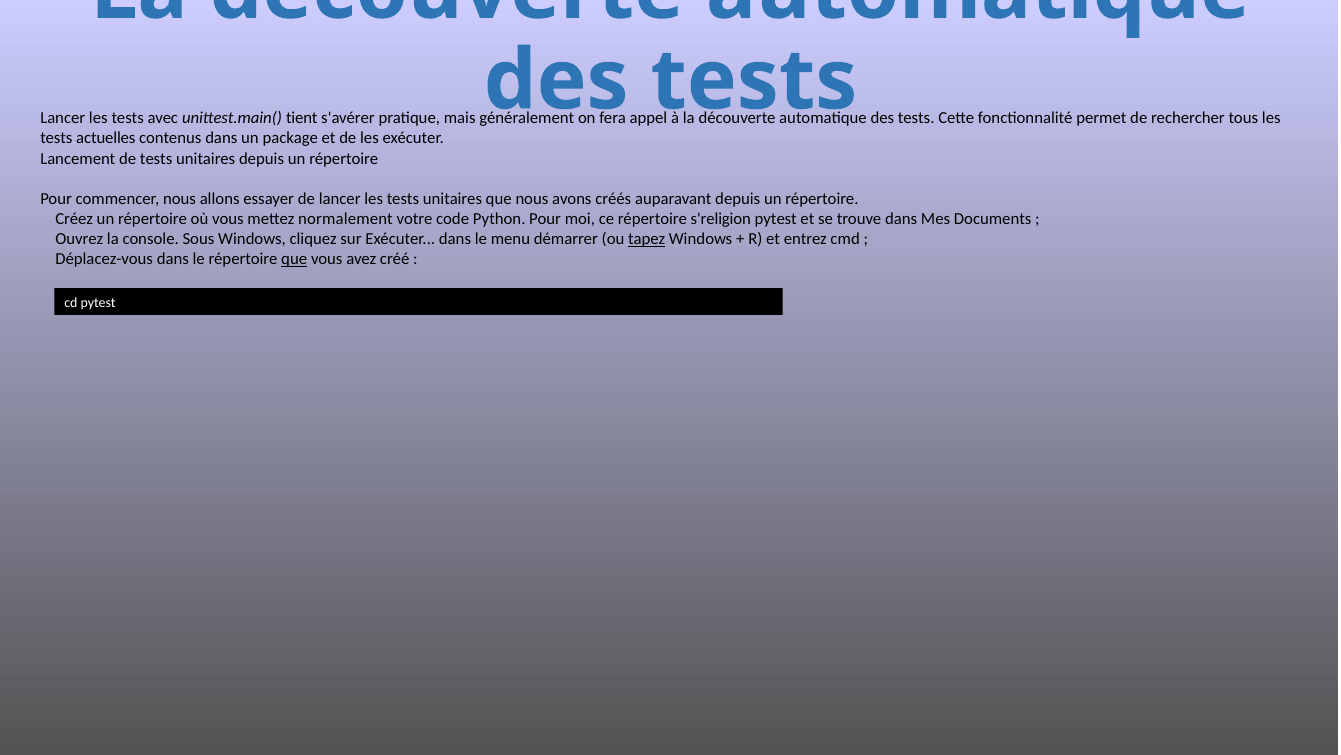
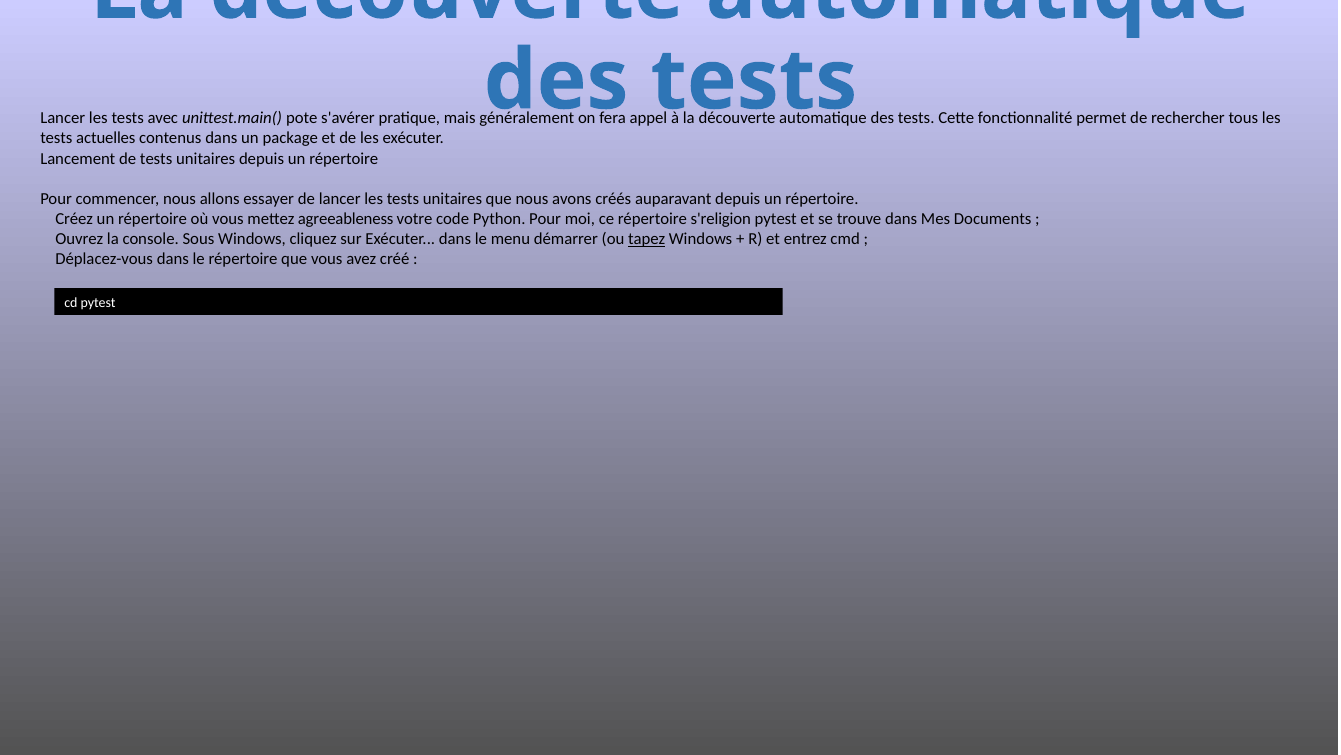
tient: tient -> pote
normalement: normalement -> agreeableness
que at (294, 259) underline: present -> none
